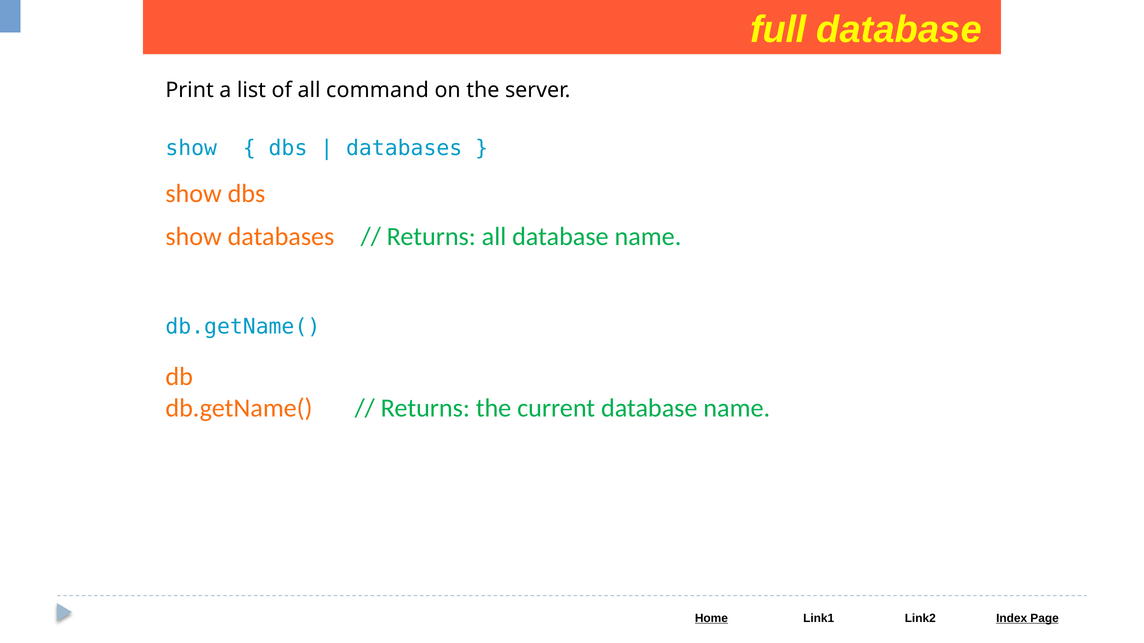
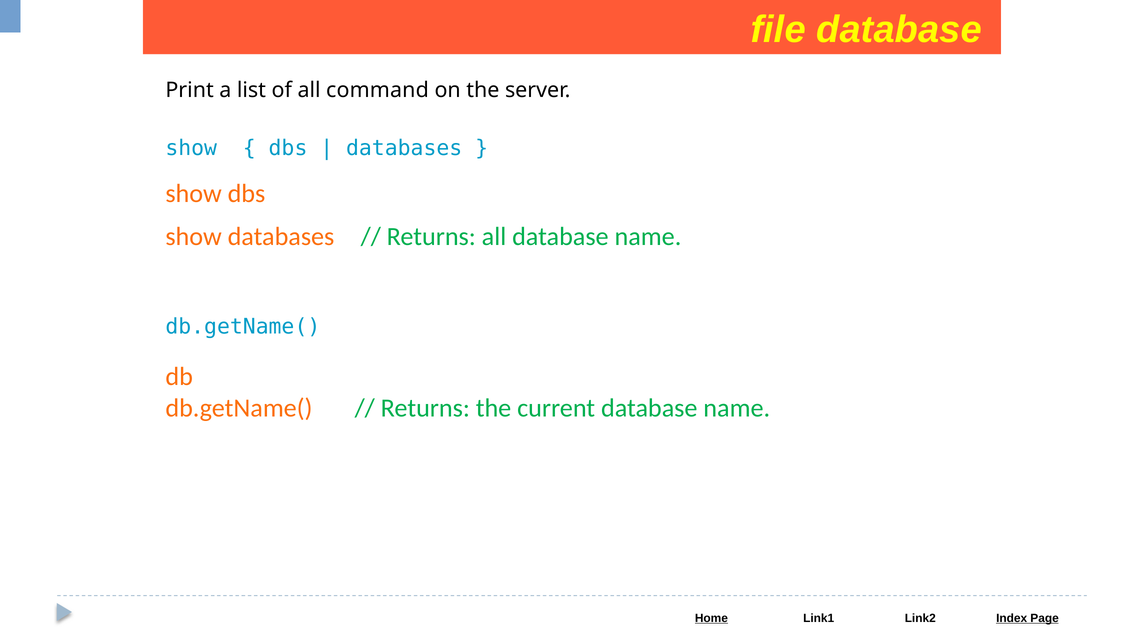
full: full -> file
